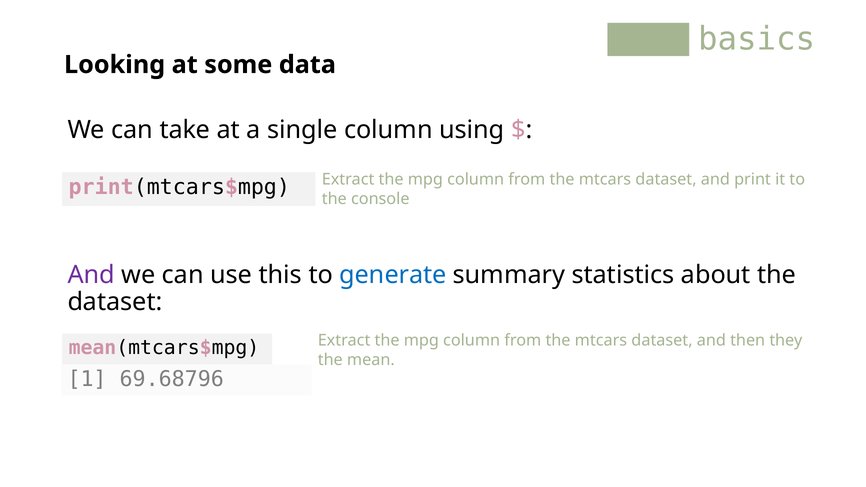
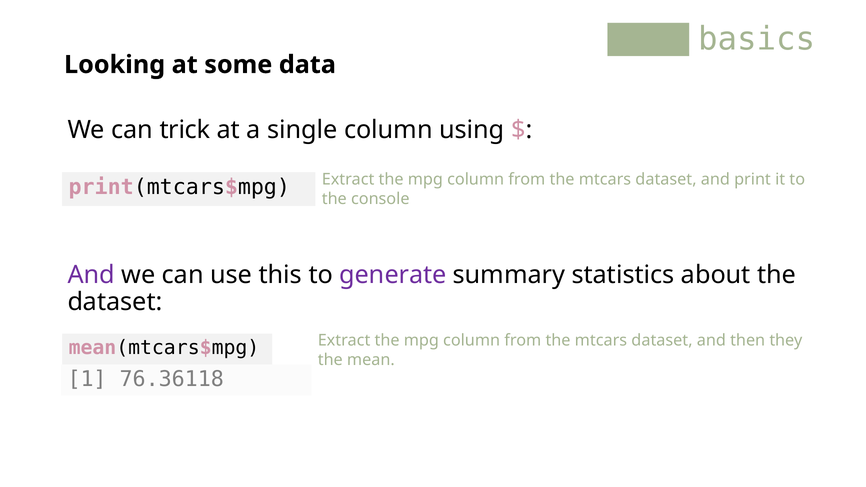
take: take -> trick
generate colour: blue -> purple
69.68796: 69.68796 -> 76.36118
